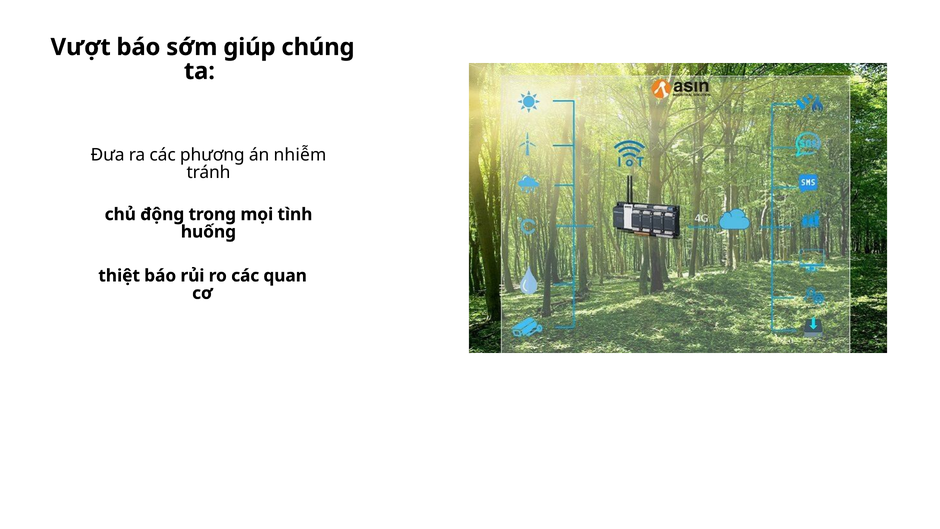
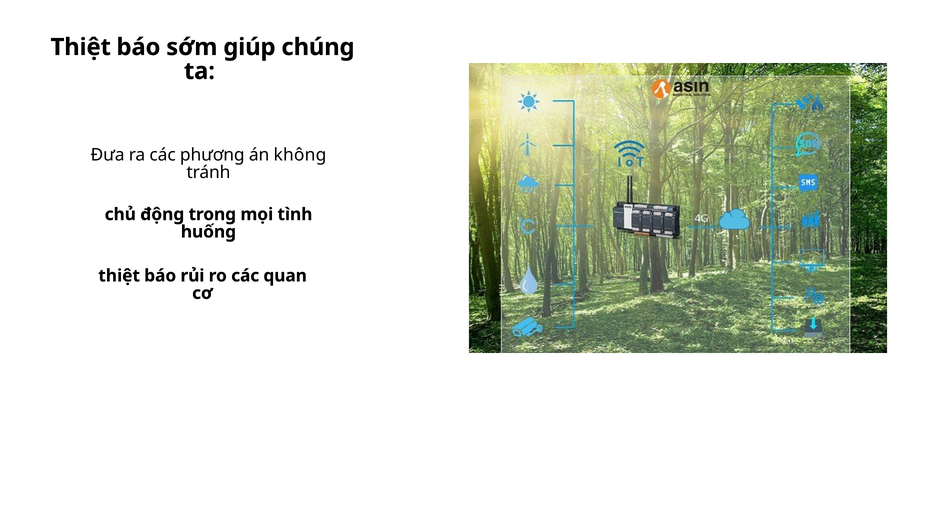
Vượt at (81, 47): Vượt -> Thiệt
nhiễm: nhiễm -> không
